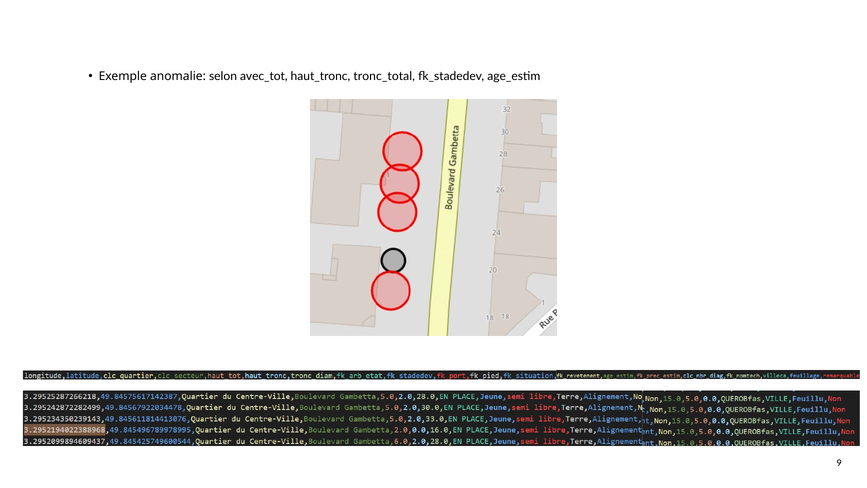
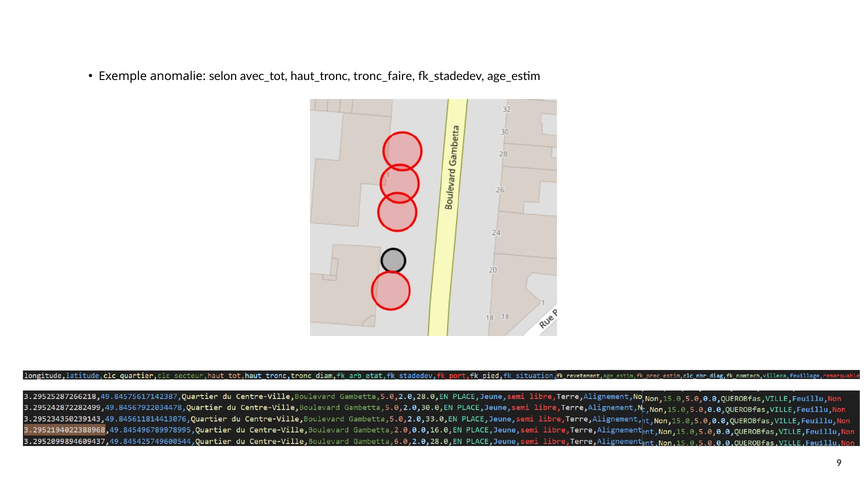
tronc_total: tronc_total -> tronc_faire
